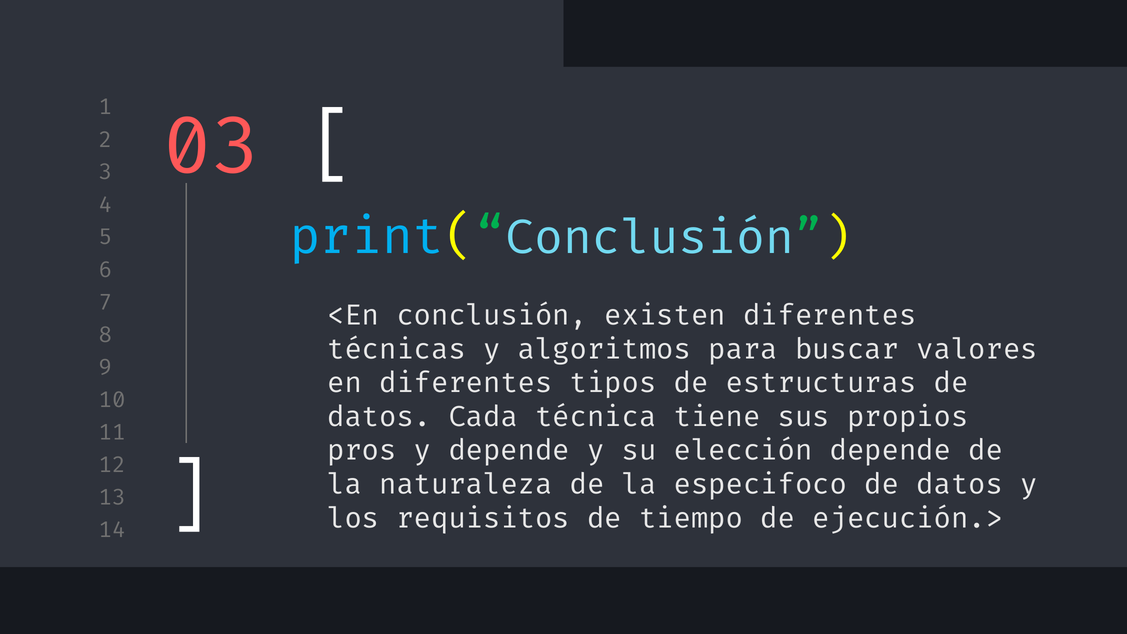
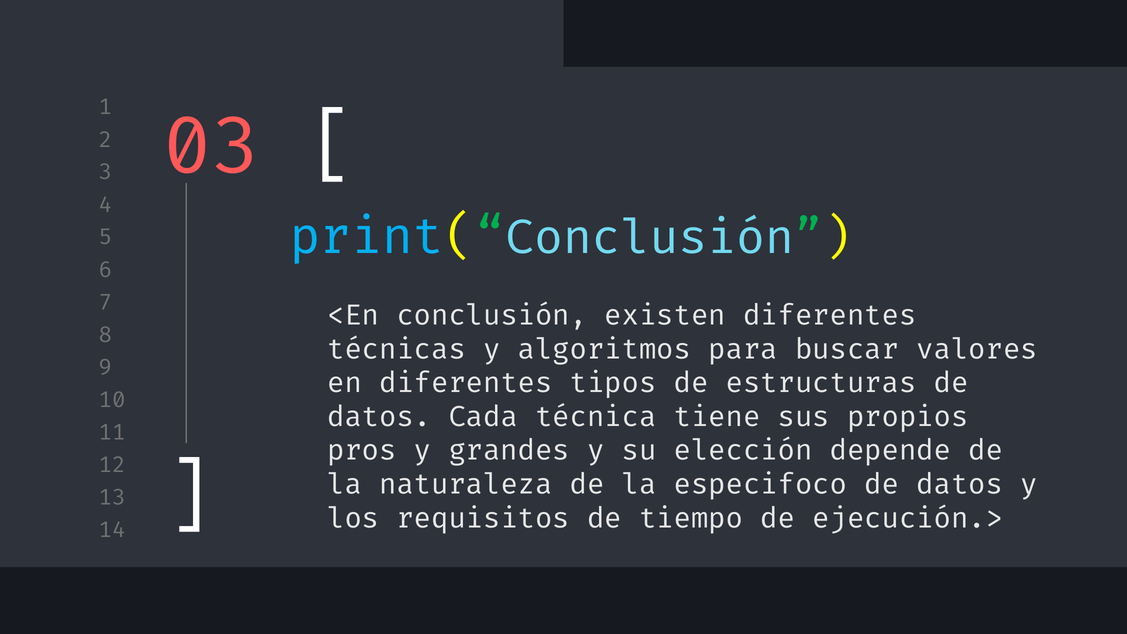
y depende: depende -> grandes
